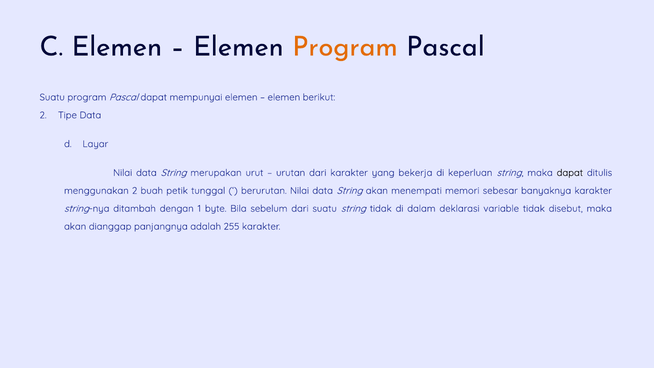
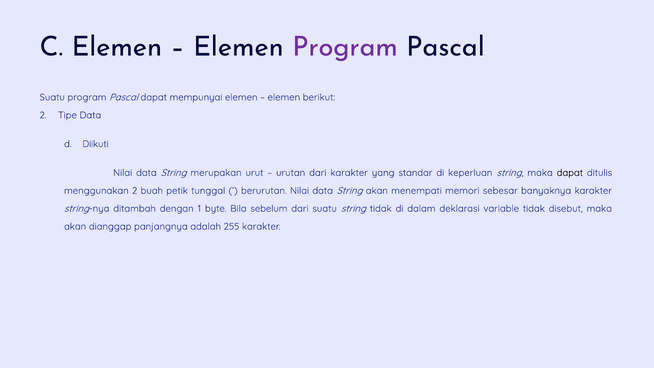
Program at (345, 47) colour: orange -> purple
Layar: Layar -> Diikuti
bekerja: bekerja -> standar
